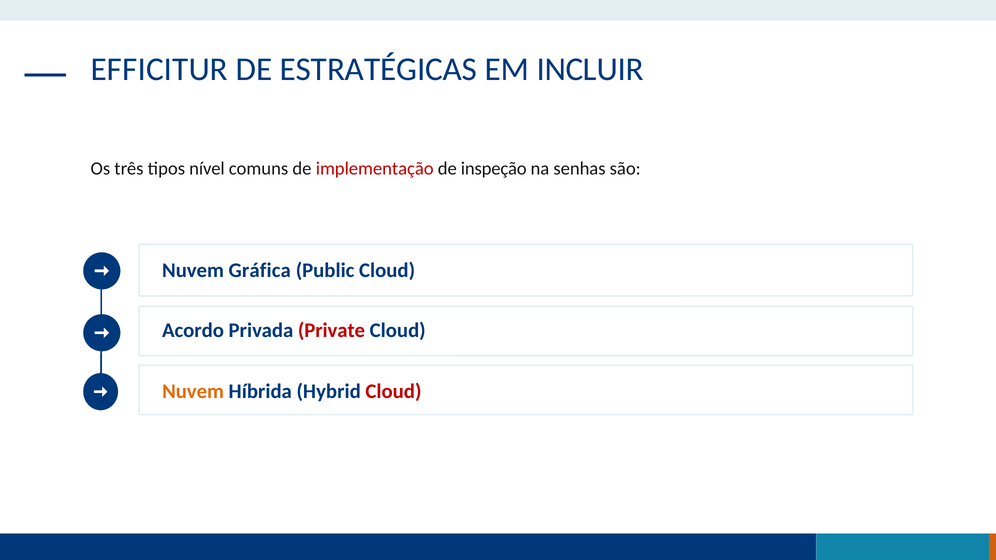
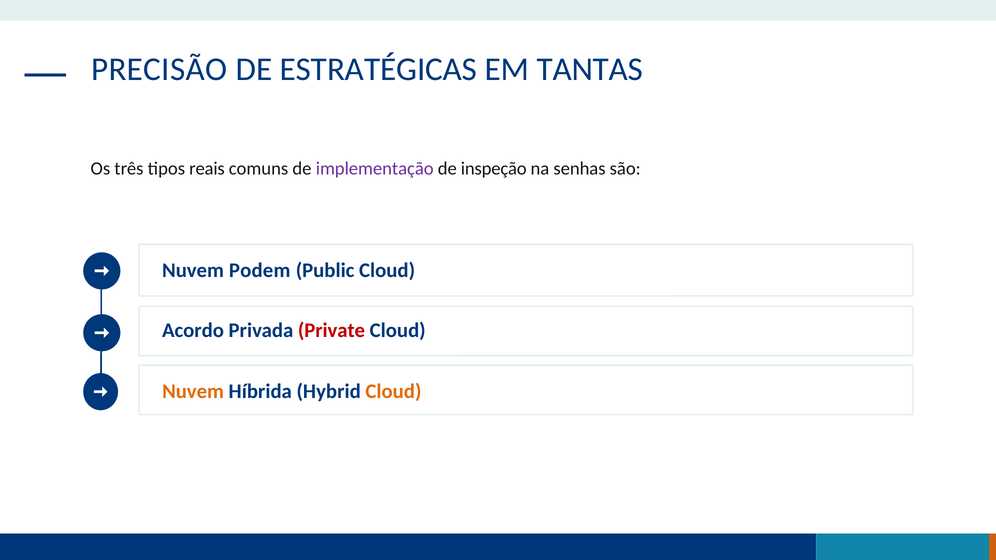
EFFICITUR: EFFICITUR -> PRECISÃO
INCLUIR: INCLUIR -> TANTAS
nível: nível -> reais
implementação colour: red -> purple
Gráfica: Gráfica -> Podem
Cloud at (393, 392) colour: red -> orange
